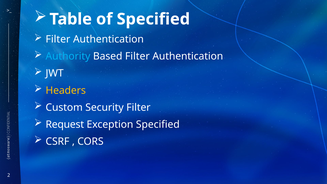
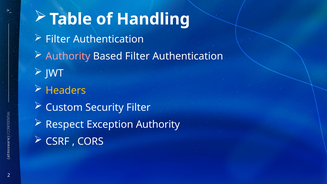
of Specified: Specified -> Handling
Authority at (68, 56) colour: light blue -> pink
Request: Request -> Respect
Exception Specified: Specified -> Authority
